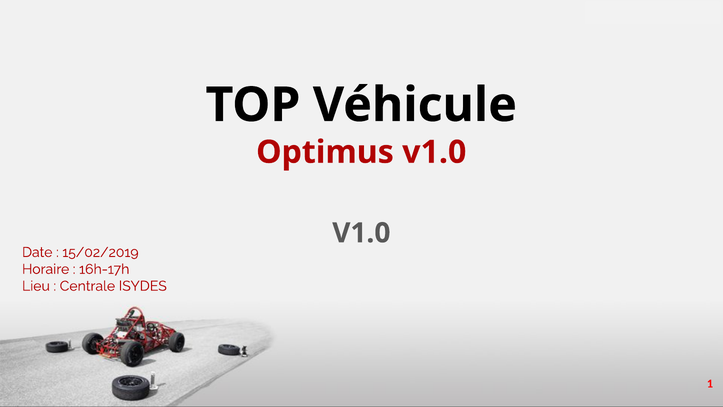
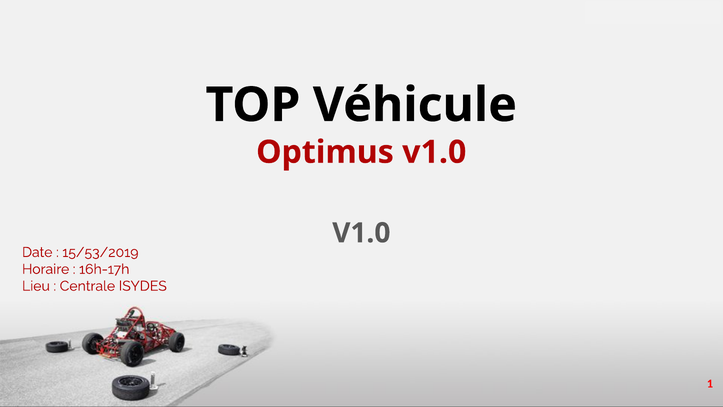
15/02/2019: 15/02/2019 -> 15/53/2019
